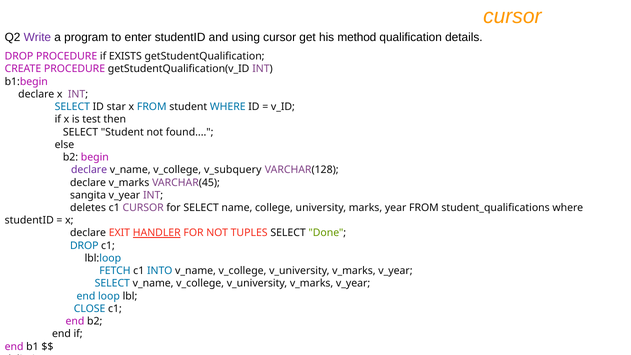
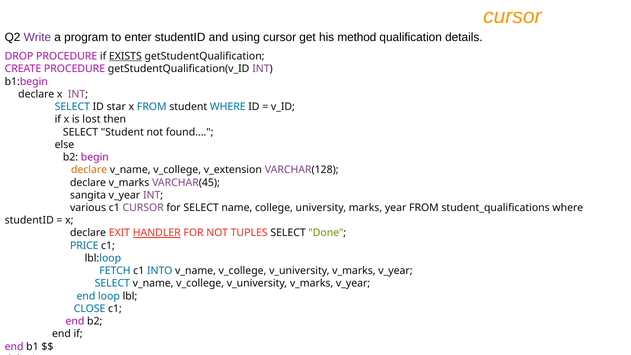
EXISTS underline: none -> present
test: test -> lost
declare at (89, 170) colour: purple -> orange
v_subquery: v_subquery -> v_extension
deletes: deletes -> various
DROP at (84, 246): DROP -> PRICE
